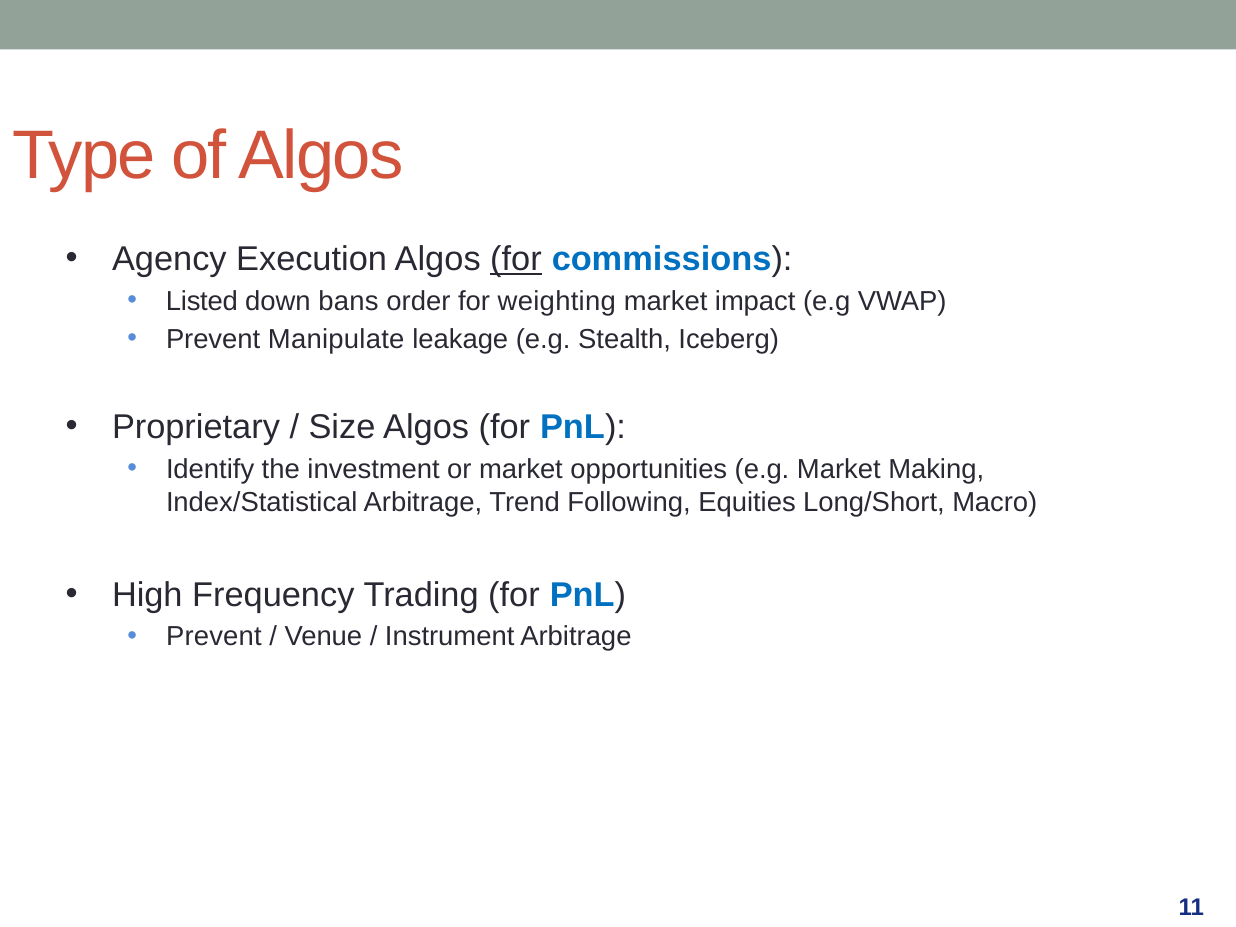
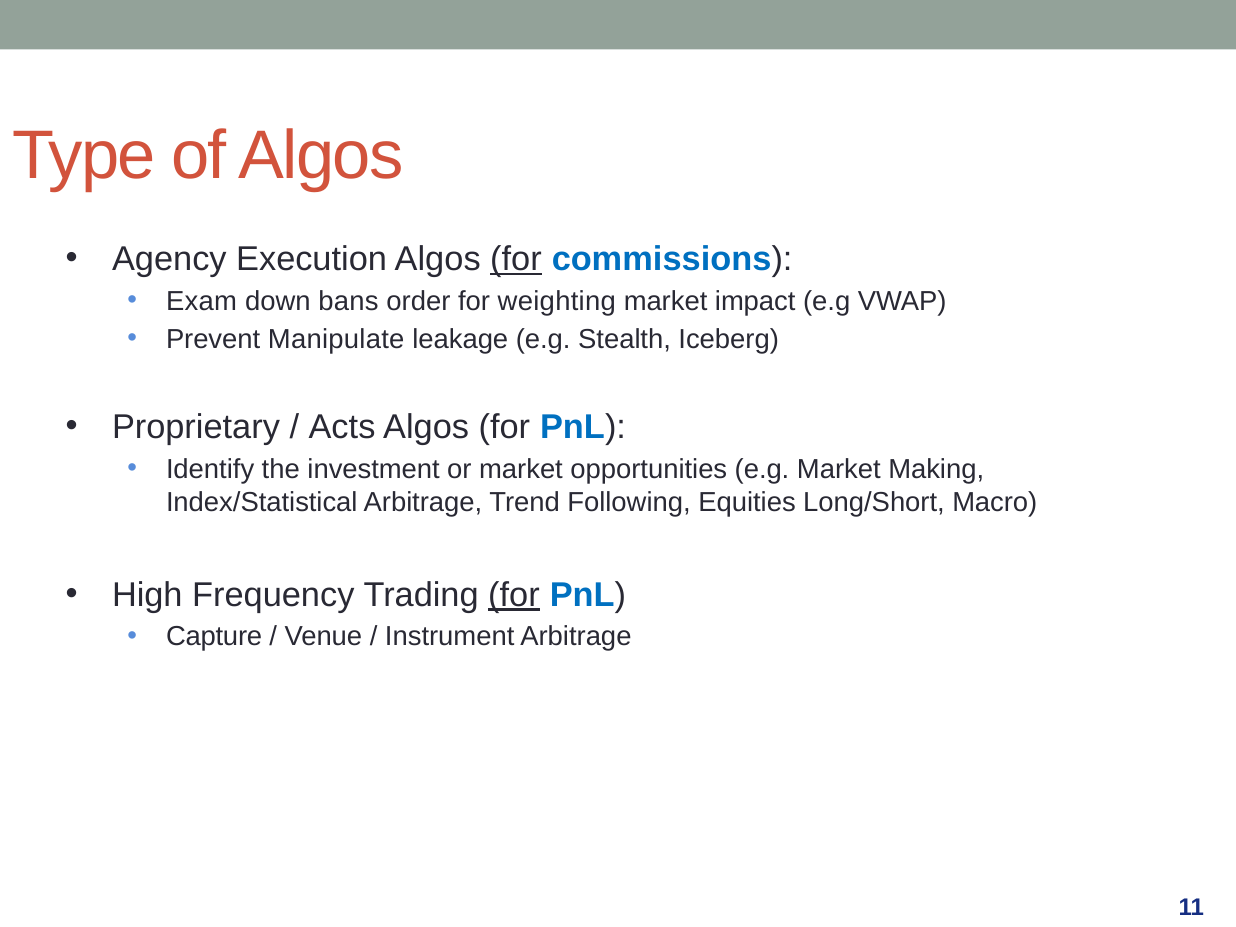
Listed: Listed -> Exam
Size: Size -> Acts
for at (514, 595) underline: none -> present
Prevent at (214, 637): Prevent -> Capture
